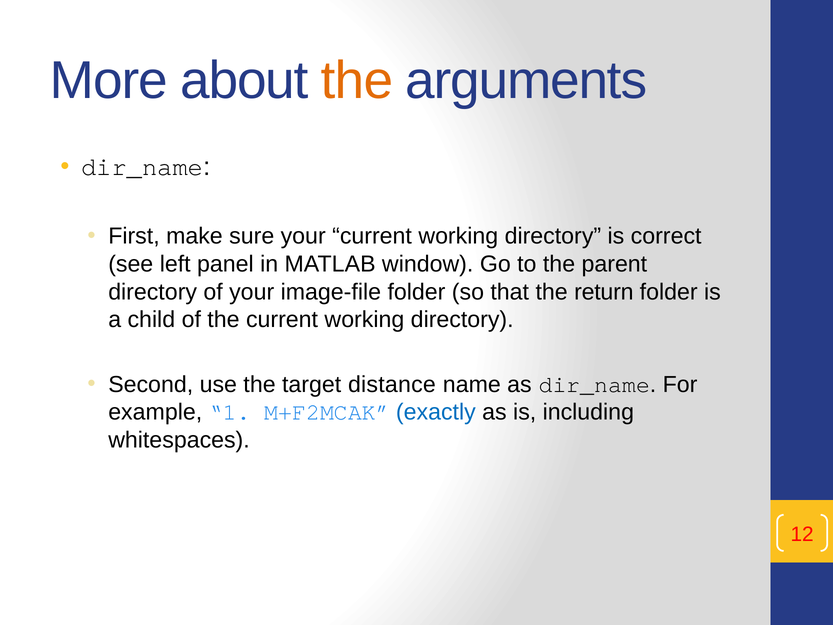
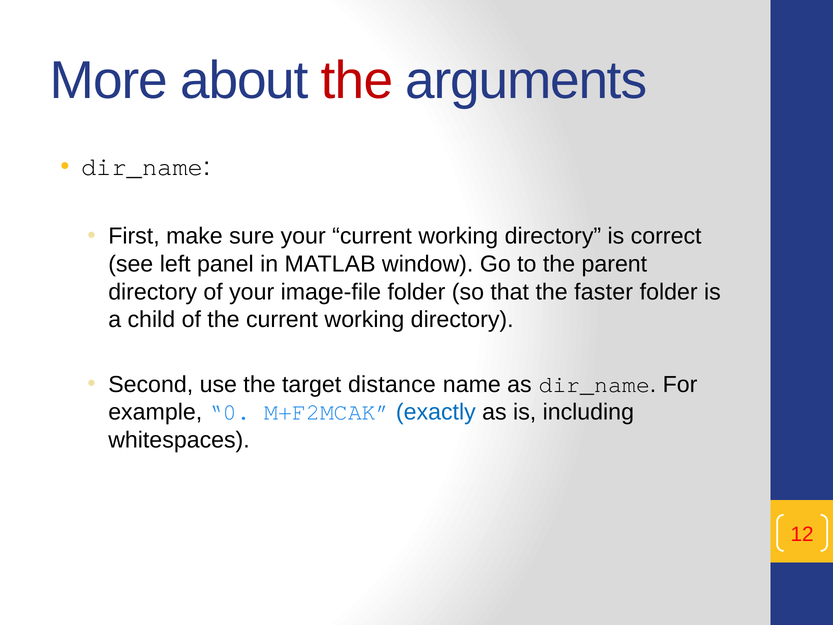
the at (357, 81) colour: orange -> red
return: return -> faster
1: 1 -> 0
